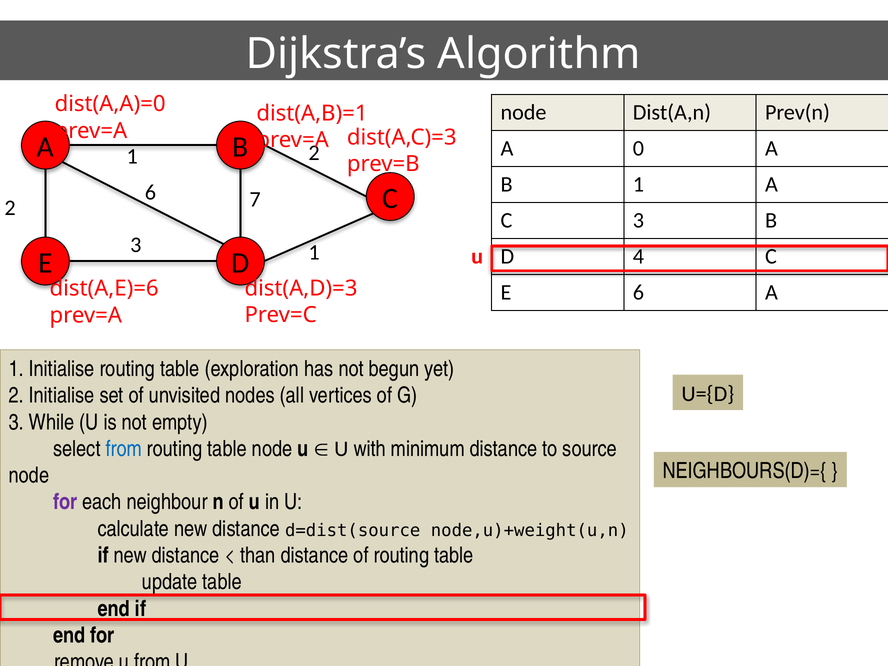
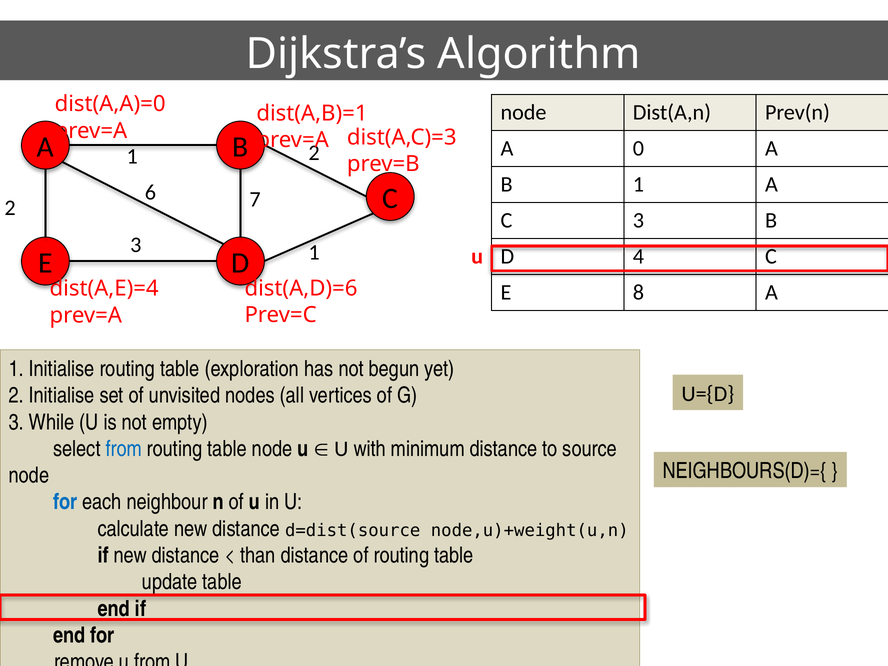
dist(A,D)=3: dist(A,D)=3 -> dist(A,D)=6
dist(A,E)=6: dist(A,E)=6 -> dist(A,E)=4
E 6: 6 -> 8
for at (65, 502) colour: purple -> blue
